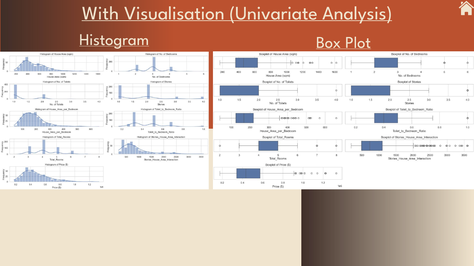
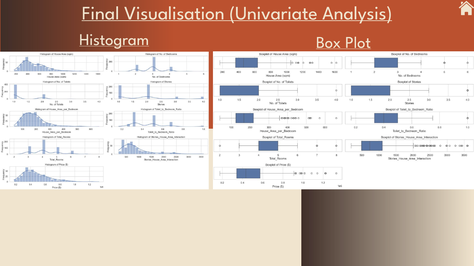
With: With -> Final
